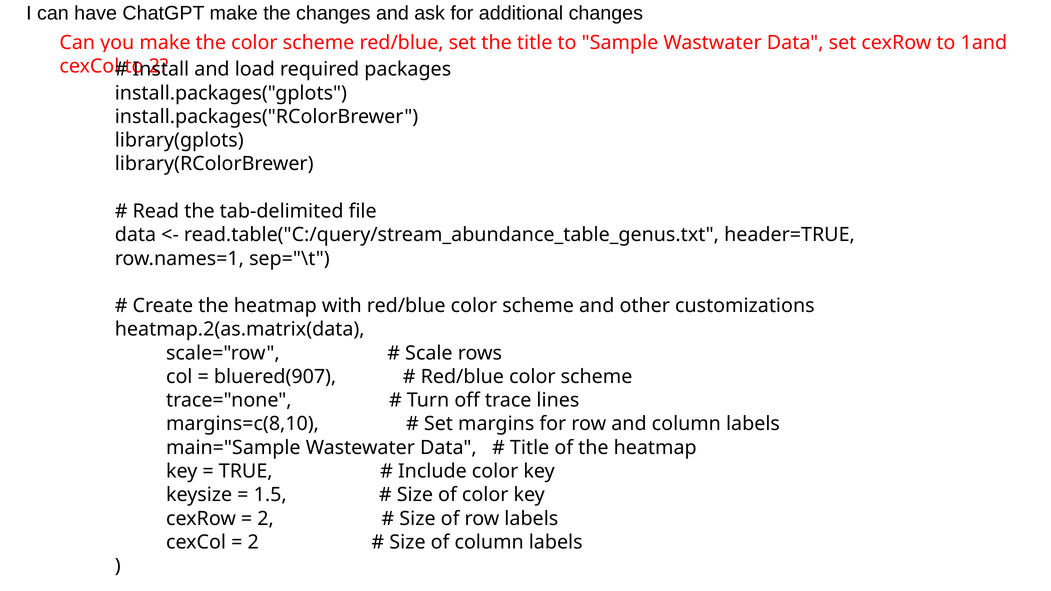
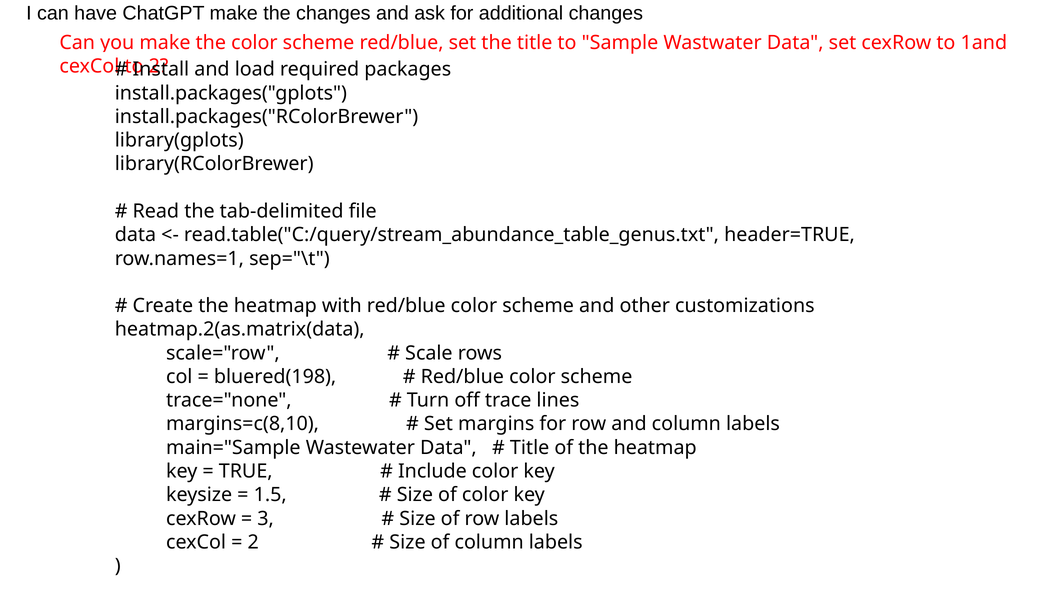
bluered(907: bluered(907 -> bluered(198
2 at (266, 519): 2 -> 3
